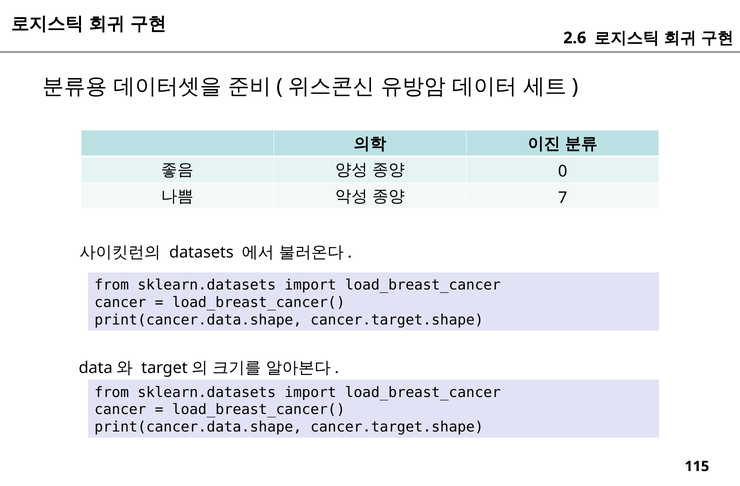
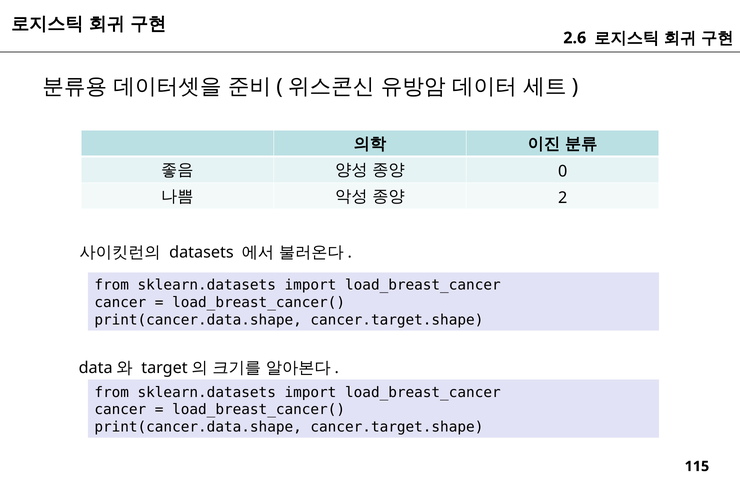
7: 7 -> 2
